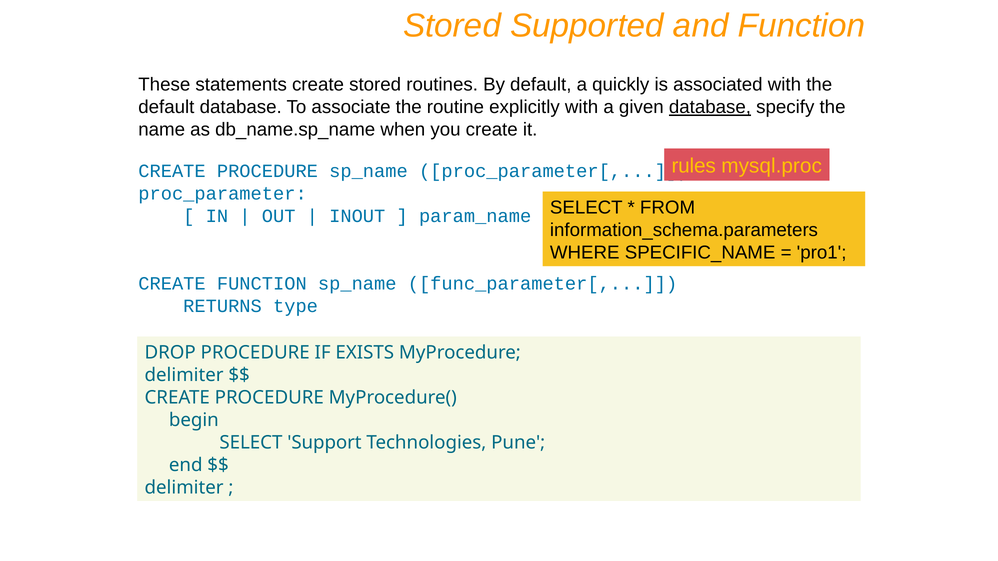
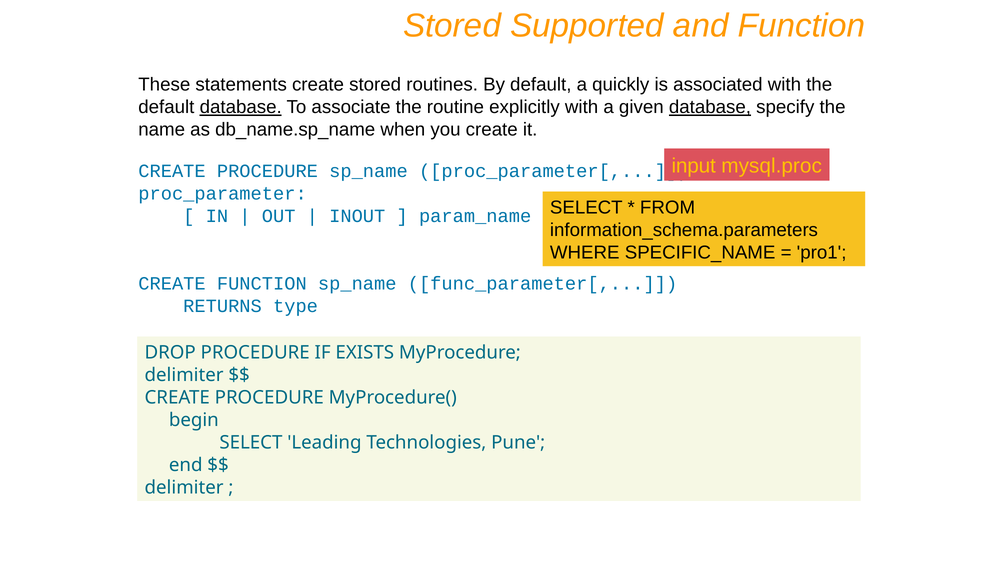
database at (241, 107) underline: none -> present
rules: rules -> input
Support: Support -> Leading
